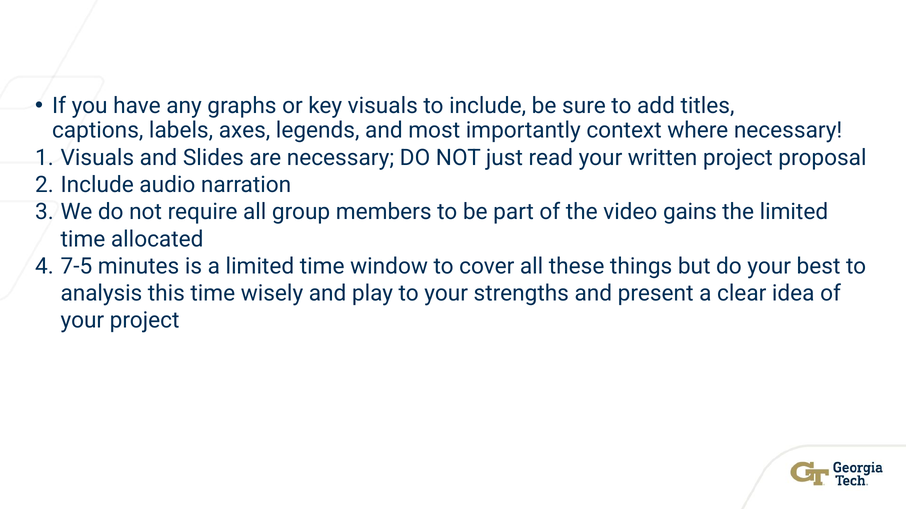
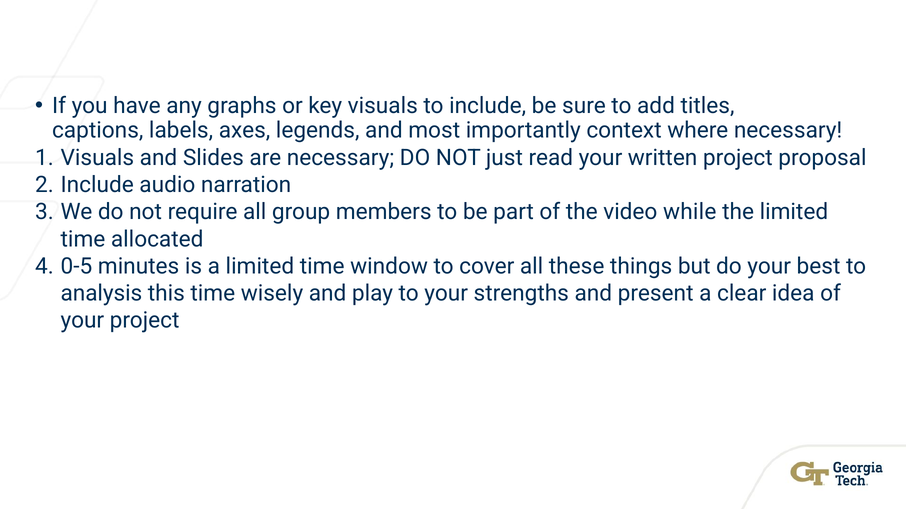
gains: gains -> while
7-5: 7-5 -> 0-5
